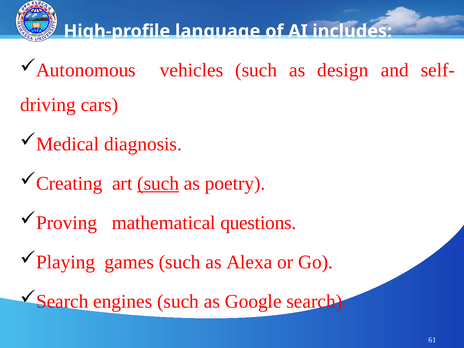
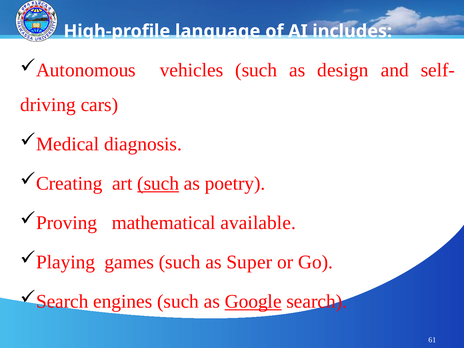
questions: questions -> available
Alexa: Alexa -> Super
Google underline: none -> present
